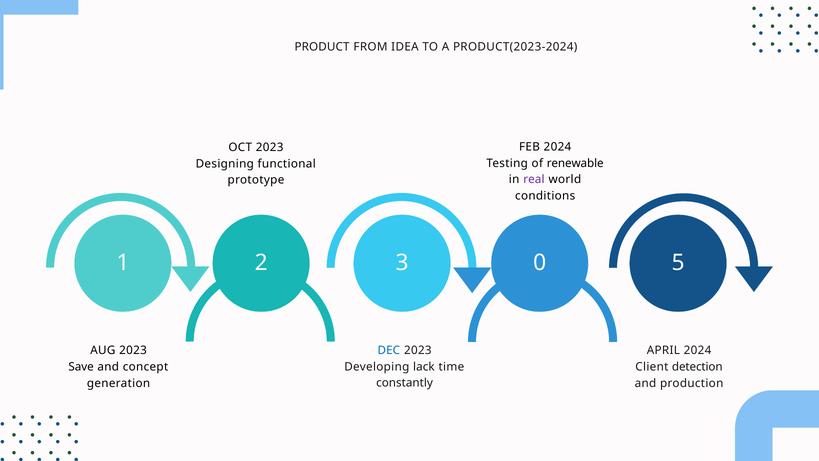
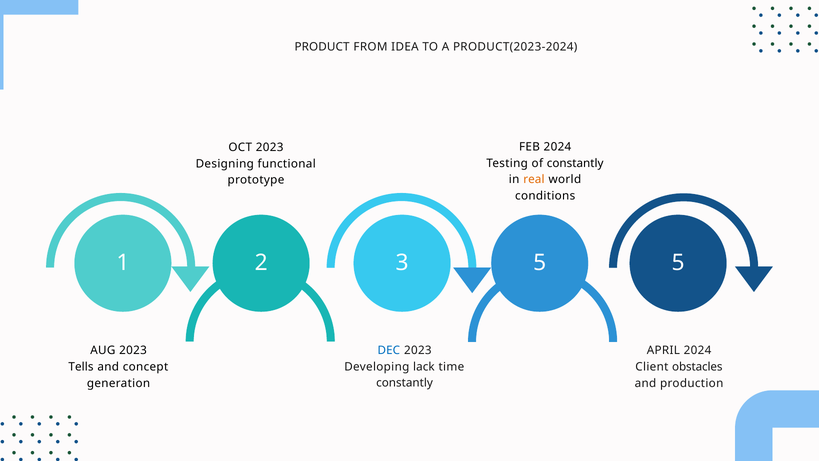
of renewable: renewable -> constantly
real colour: purple -> orange
3 0: 0 -> 5
Save: Save -> Tells
detection: detection -> obstacles
